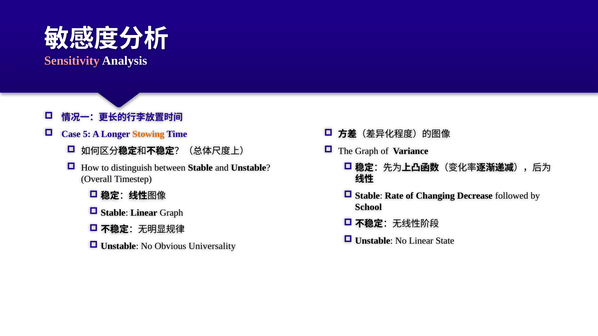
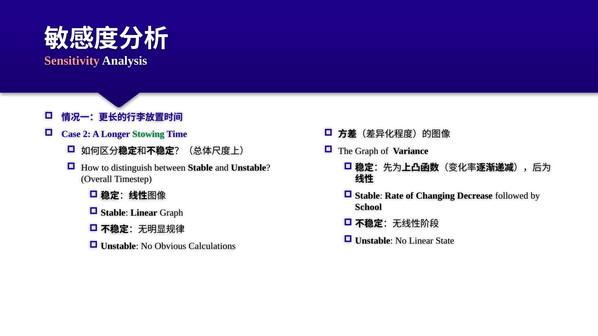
5: 5 -> 2
Stowing colour: orange -> green
Universality: Universality -> Calculations
